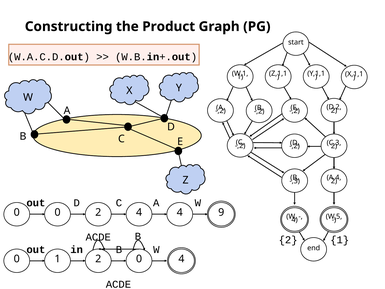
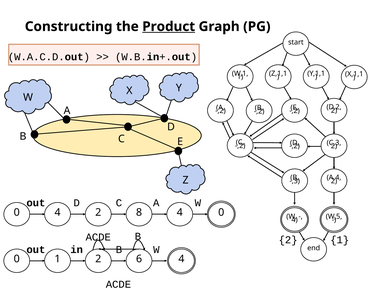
Product underline: none -> present
0 0: 0 -> 4
2 4: 4 -> 8
4 9: 9 -> 0
2 0: 0 -> 6
